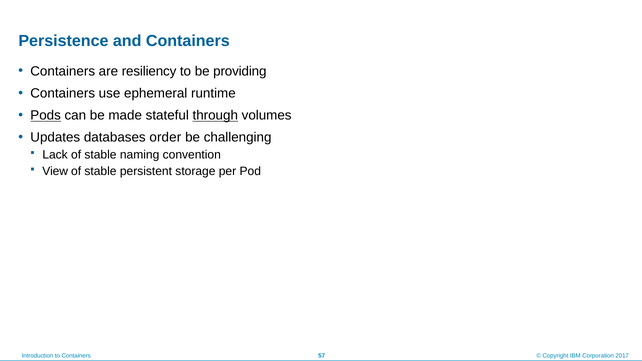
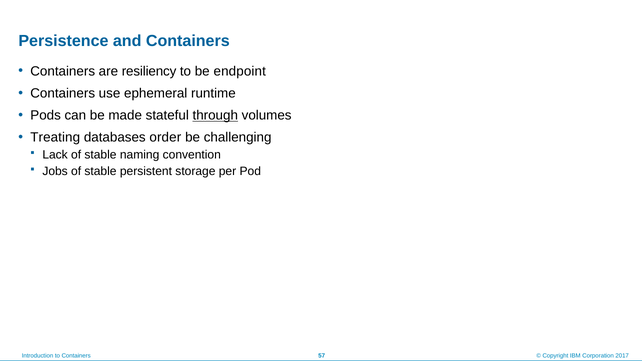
providing: providing -> endpoint
Pods underline: present -> none
Updates: Updates -> Treating
View: View -> Jobs
